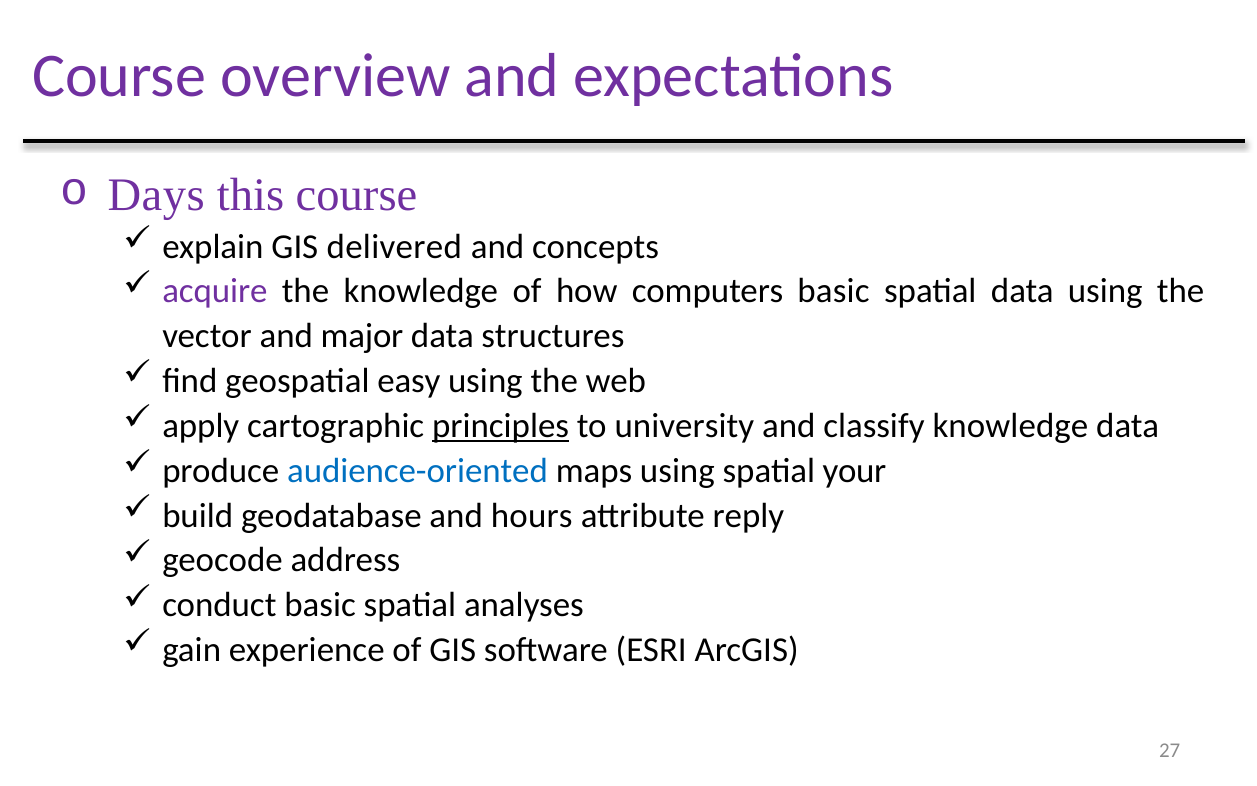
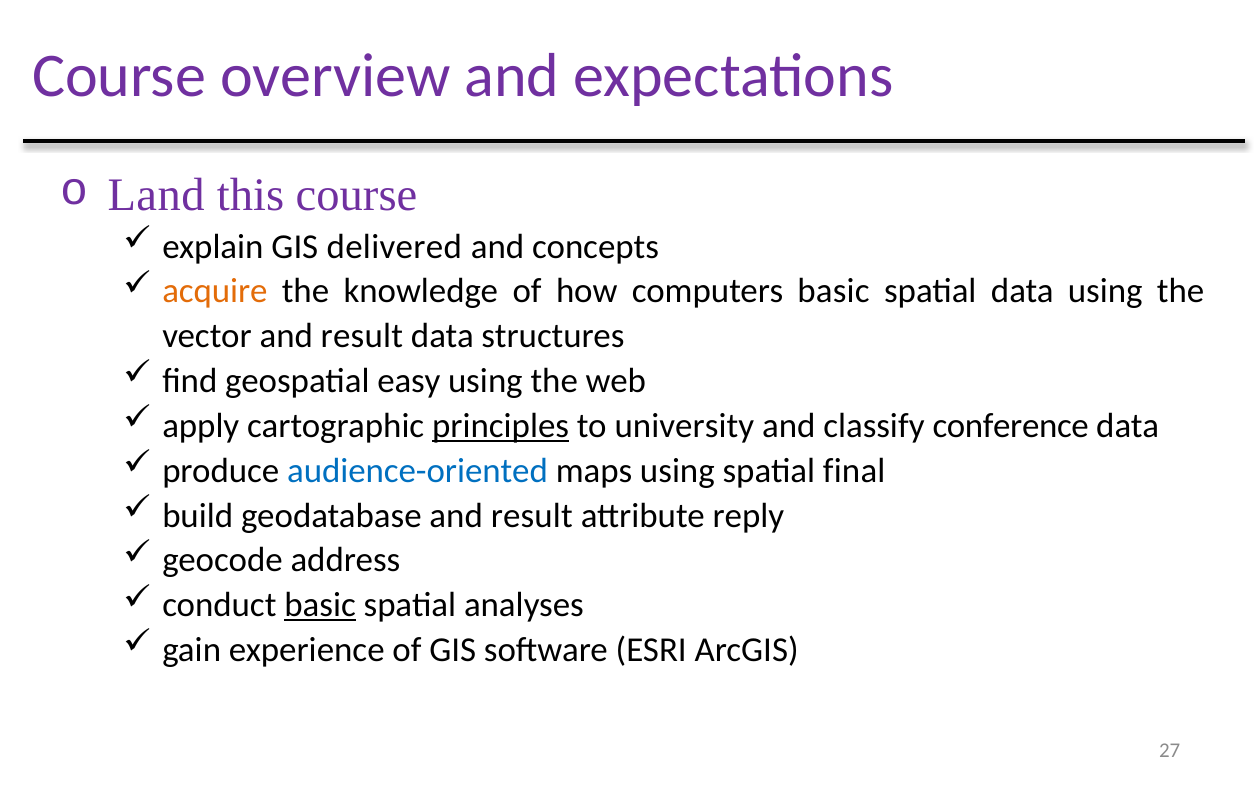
Days: Days -> Land
acquire colour: purple -> orange
vector and major: major -> result
classify knowledge: knowledge -> conference
your: your -> final
geodatabase and hours: hours -> result
basic at (320, 605) underline: none -> present
